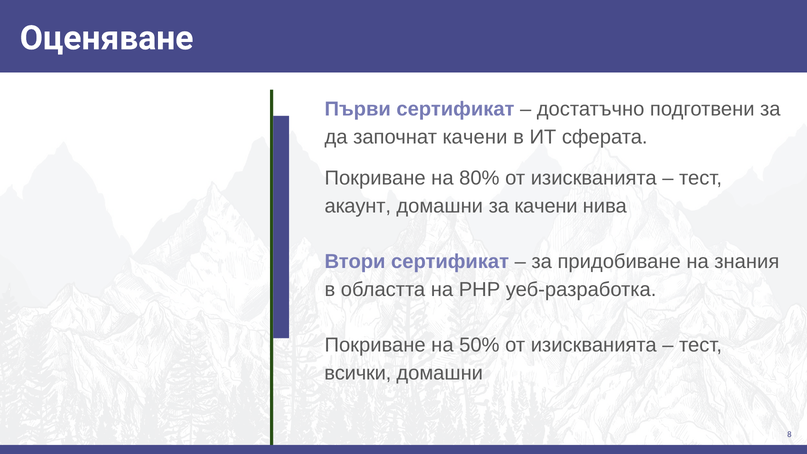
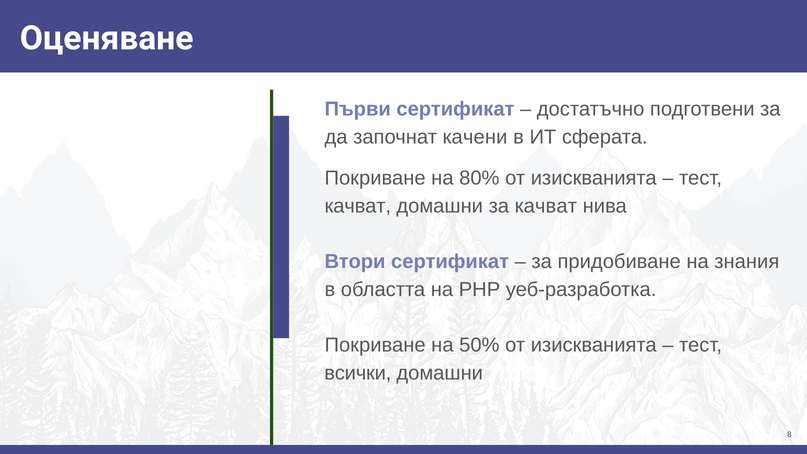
акаунт at (358, 206): акаунт -> качват
за качени: качени -> качват
